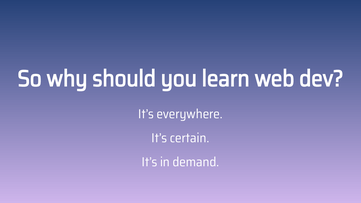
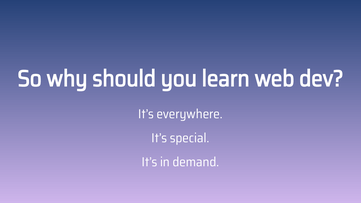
certain: certain -> special
